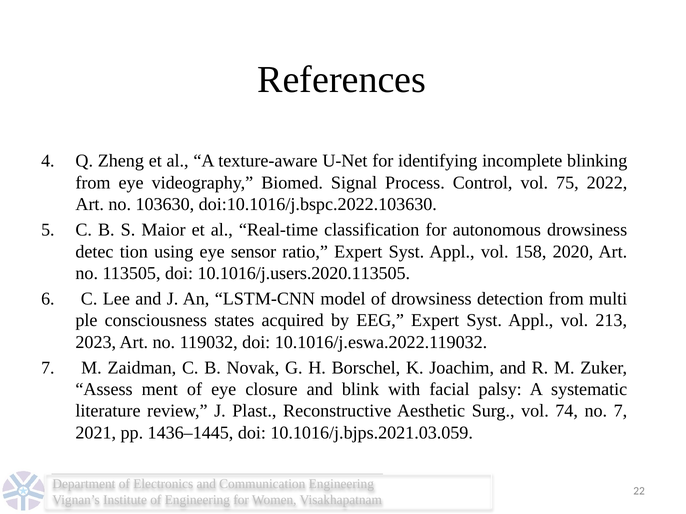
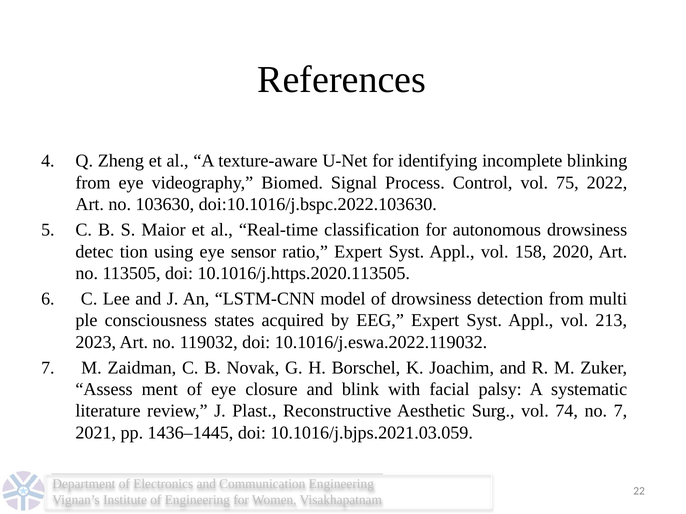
10.1016/j.users.2020.113505: 10.1016/j.users.2020.113505 -> 10.1016/j.https.2020.113505
